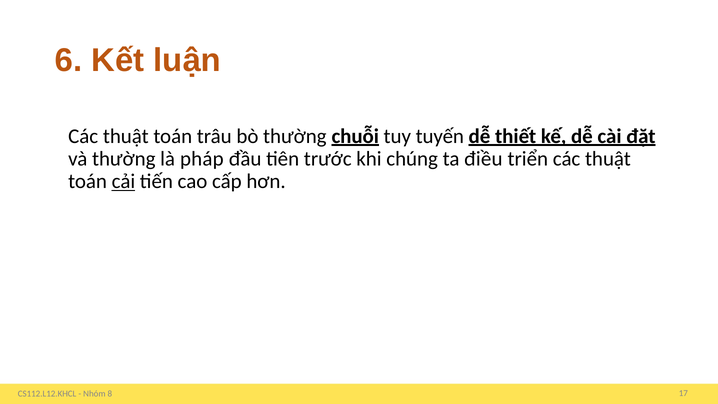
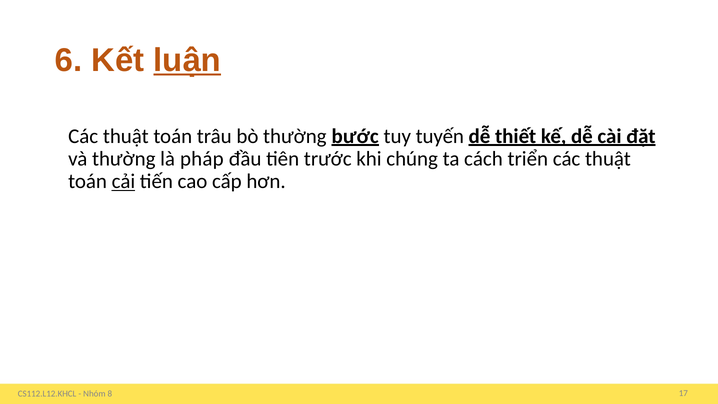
luận underline: none -> present
chuỗi: chuỗi -> bước
điều: điều -> cách
